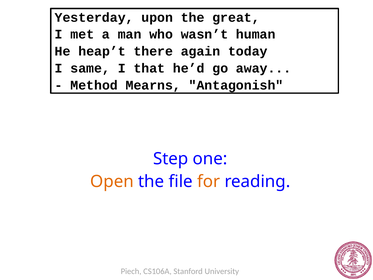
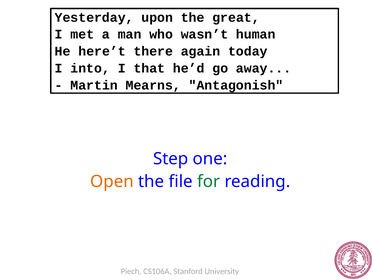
heap’t: heap’t -> here’t
same: same -> into
Method: Method -> Martin
for colour: orange -> green
